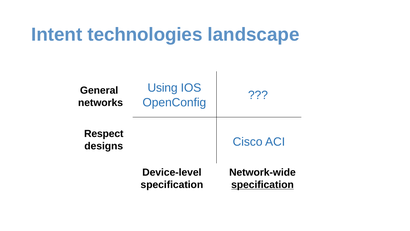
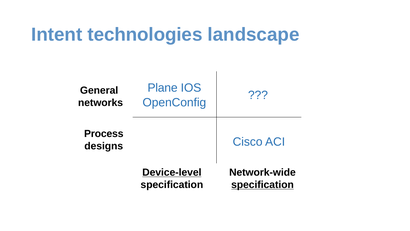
Using: Using -> Plane
Respect: Respect -> Process
Device-level underline: none -> present
